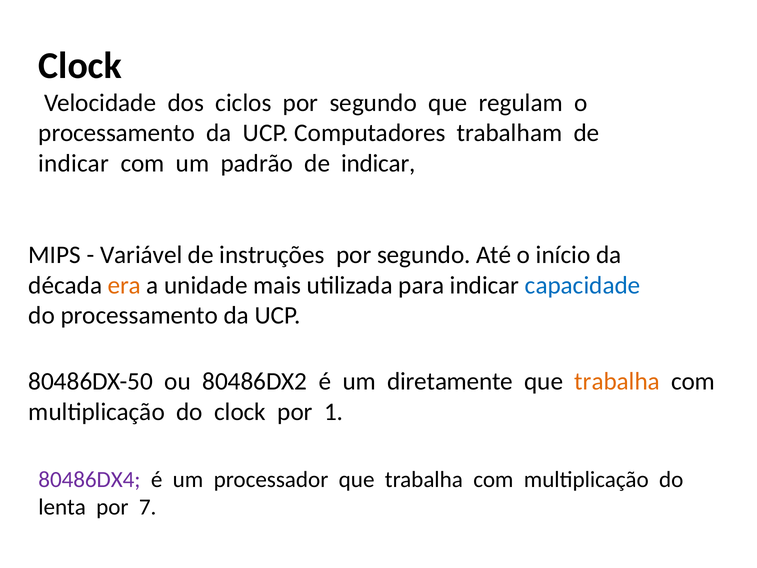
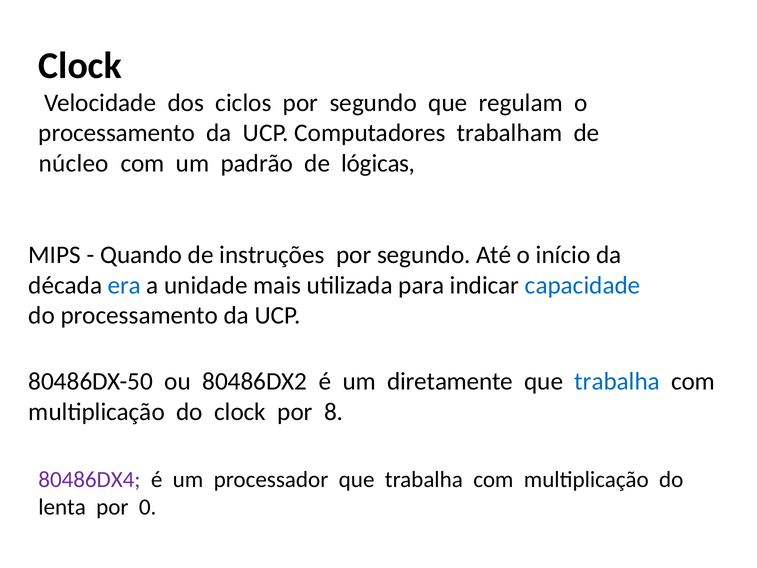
indicar at (74, 163): indicar -> núcleo
padrão de indicar: indicar -> lógicas
Variável: Variável -> Quando
era colour: orange -> blue
trabalha at (617, 381) colour: orange -> blue
1: 1 -> 8
7: 7 -> 0
